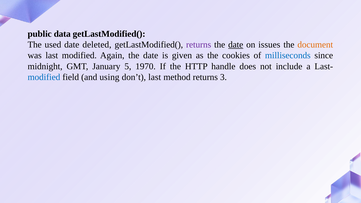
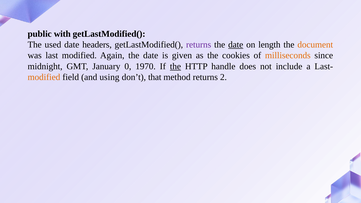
data: data -> with
deleted: deleted -> headers
issues: issues -> length
milliseconds colour: blue -> orange
5: 5 -> 0
the at (175, 66) underline: none -> present
modified at (44, 77) colour: blue -> orange
don’t last: last -> that
3: 3 -> 2
